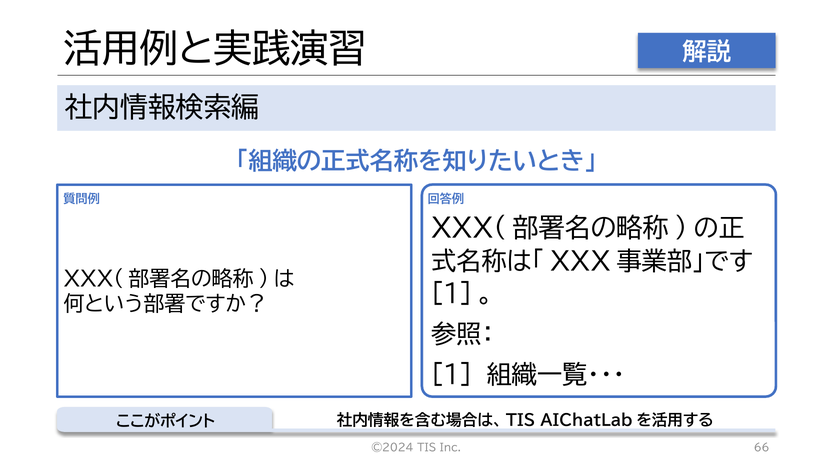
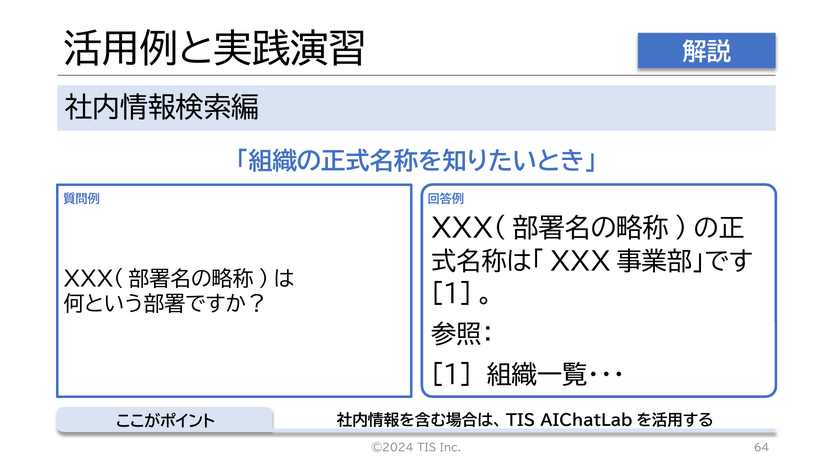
66: 66 -> 64
